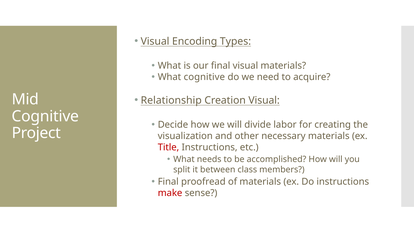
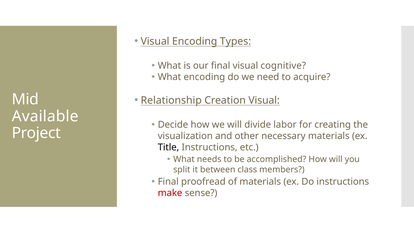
visual materials: materials -> cognitive
What cognitive: cognitive -> encoding
Cognitive at (45, 116): Cognitive -> Available
Title colour: red -> black
